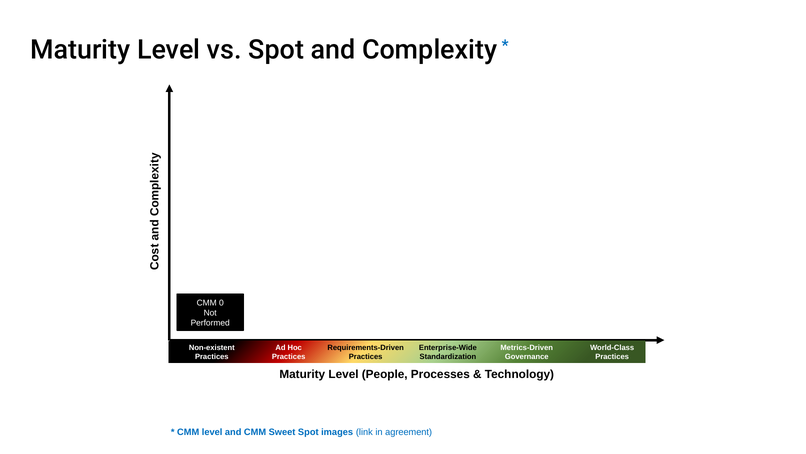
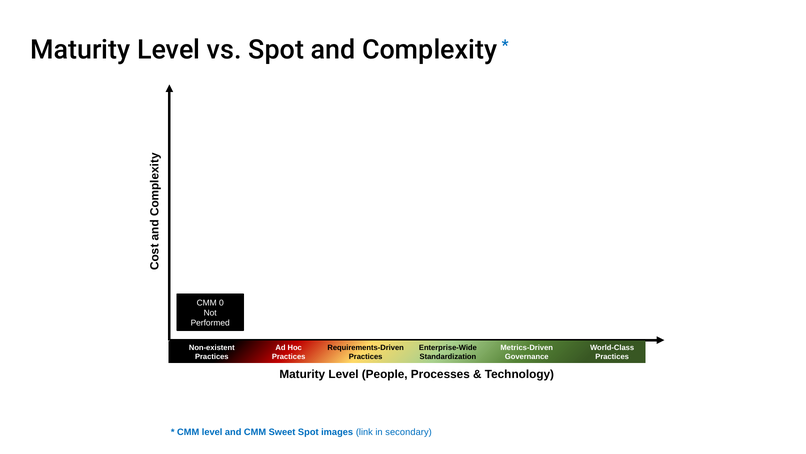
agreement: agreement -> secondary
